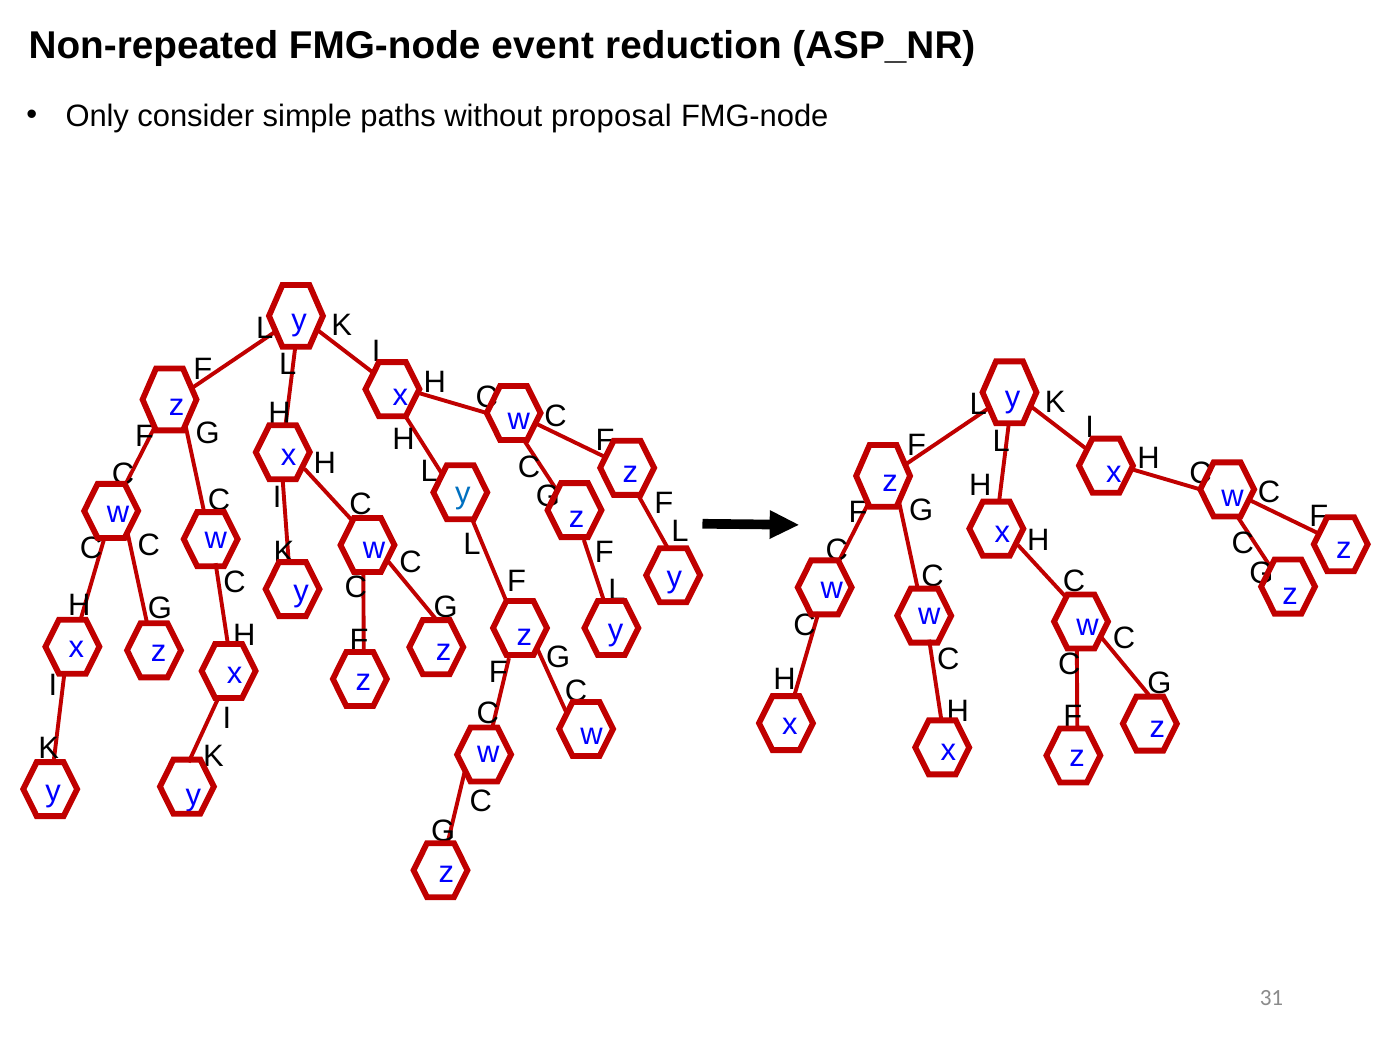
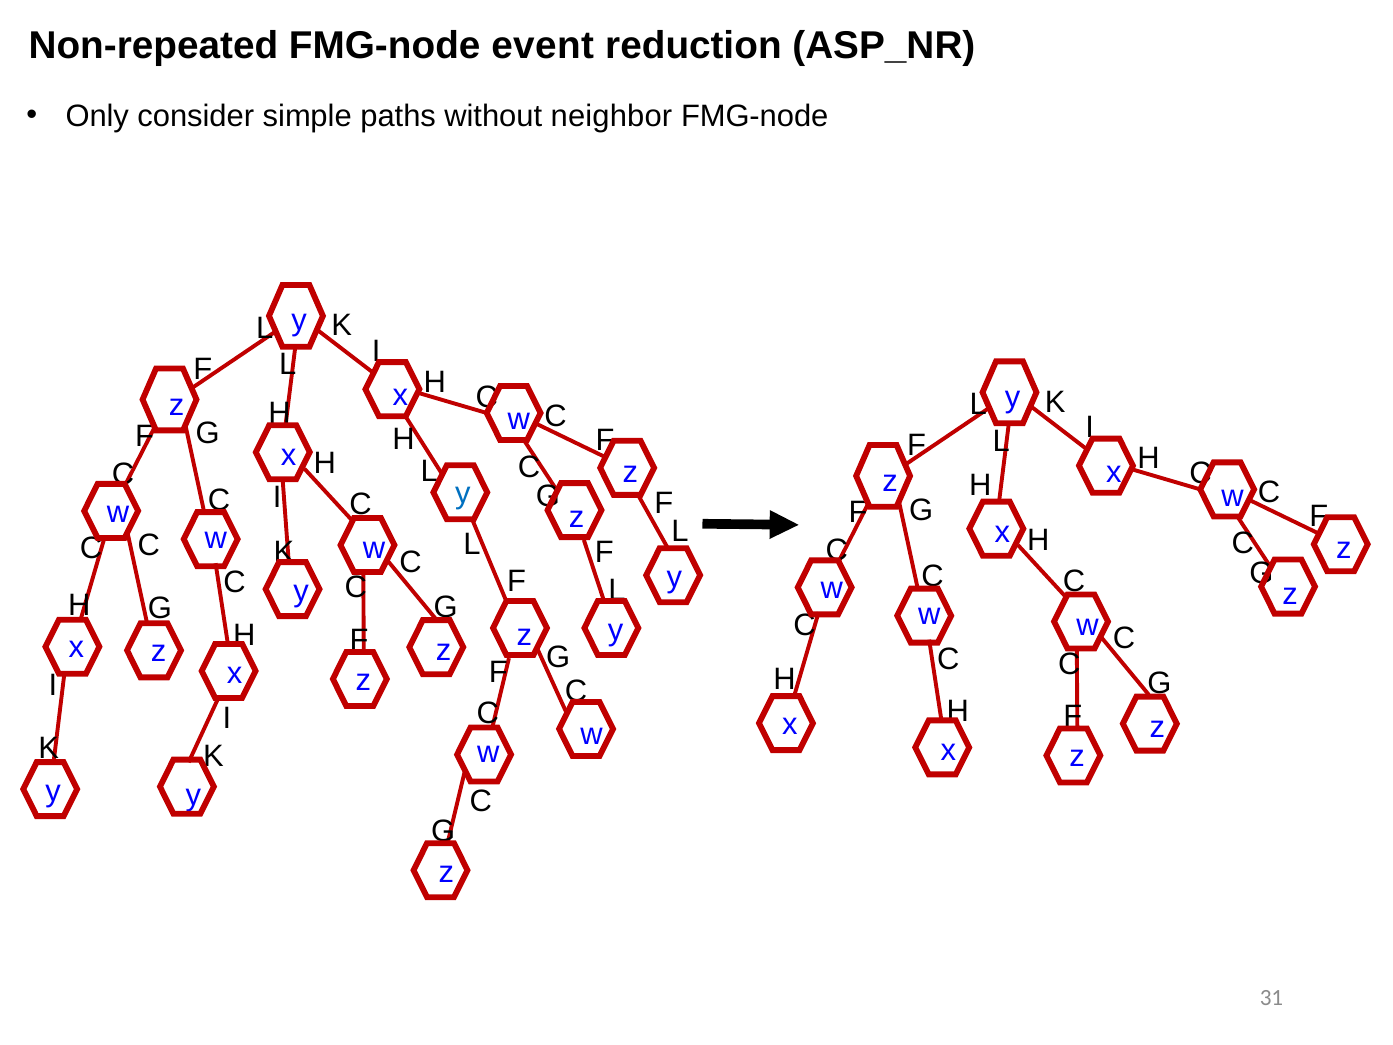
proposal: proposal -> neighbor
